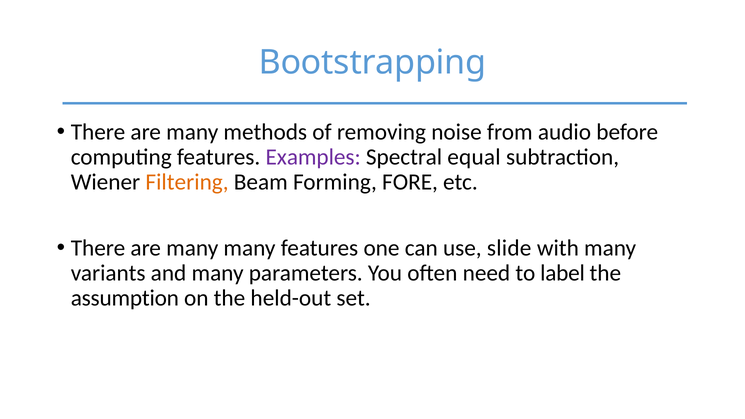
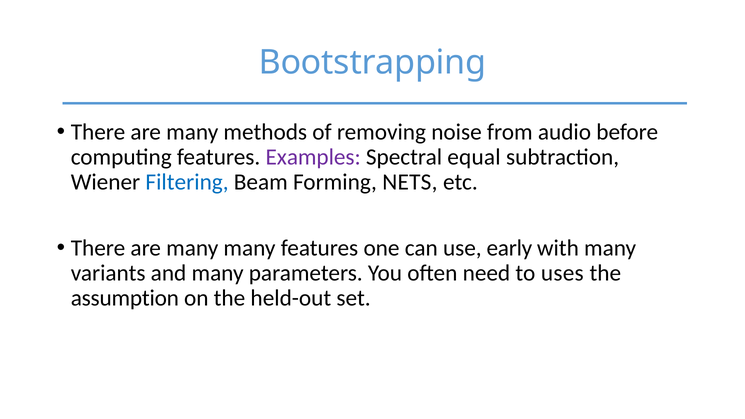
Filtering colour: orange -> blue
FORE: FORE -> NETS
slide: slide -> early
label: label -> uses
